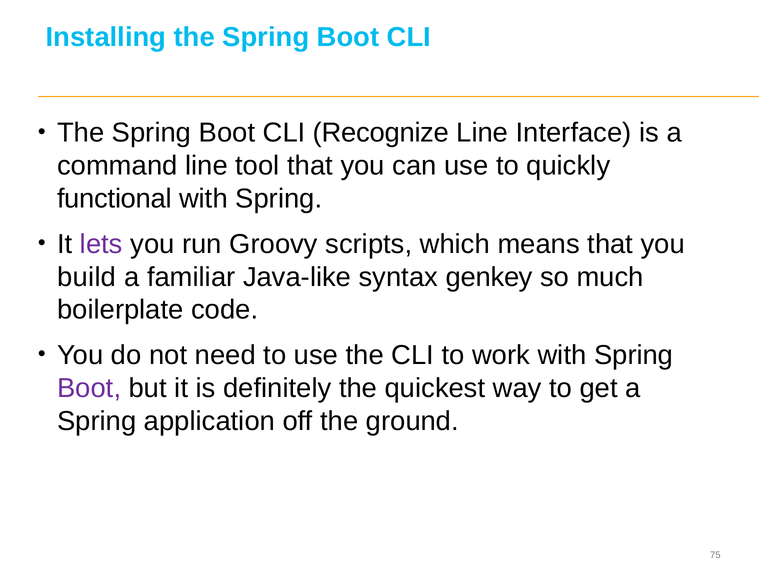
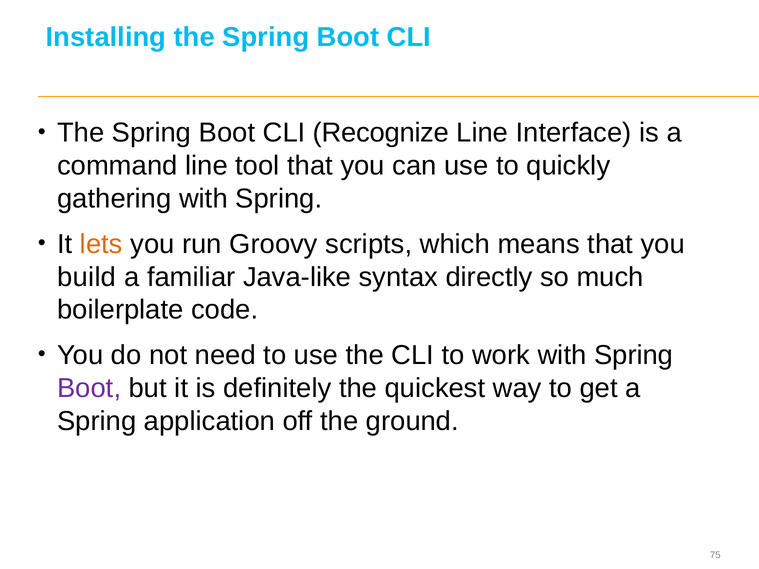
functional: functional -> gathering
lets colour: purple -> orange
genkey: genkey -> directly
